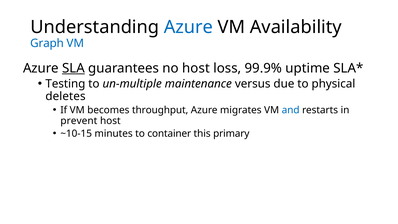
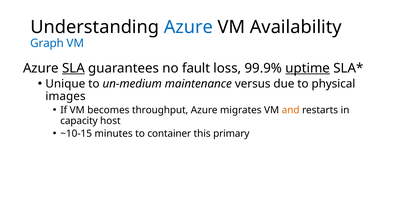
no host: host -> fault
uptime underline: none -> present
Testing: Testing -> Unique
un-multiple: un-multiple -> un-medium
deletes: deletes -> images
and colour: blue -> orange
prevent: prevent -> capacity
